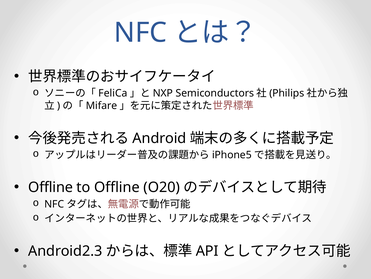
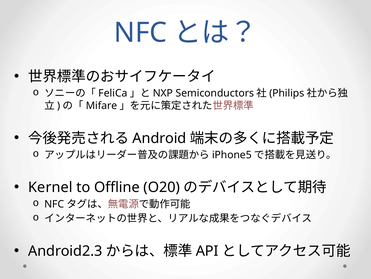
Offline at (51, 187): Offline -> Kernel
